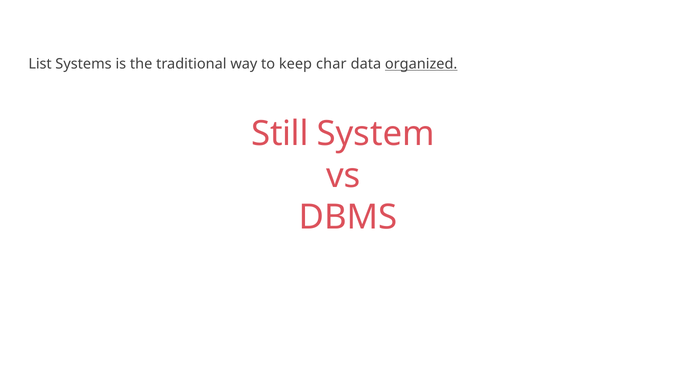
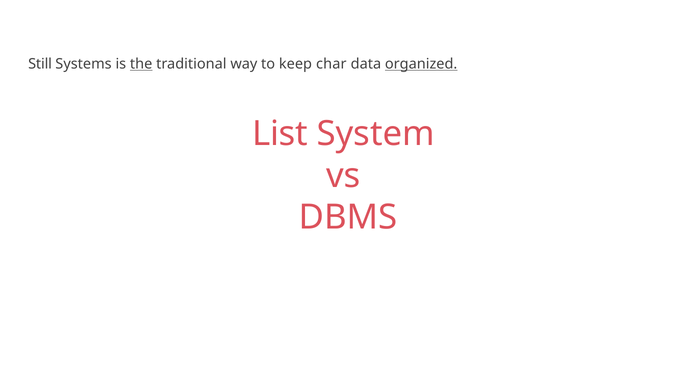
List: List -> Still
the underline: none -> present
Still: Still -> List
